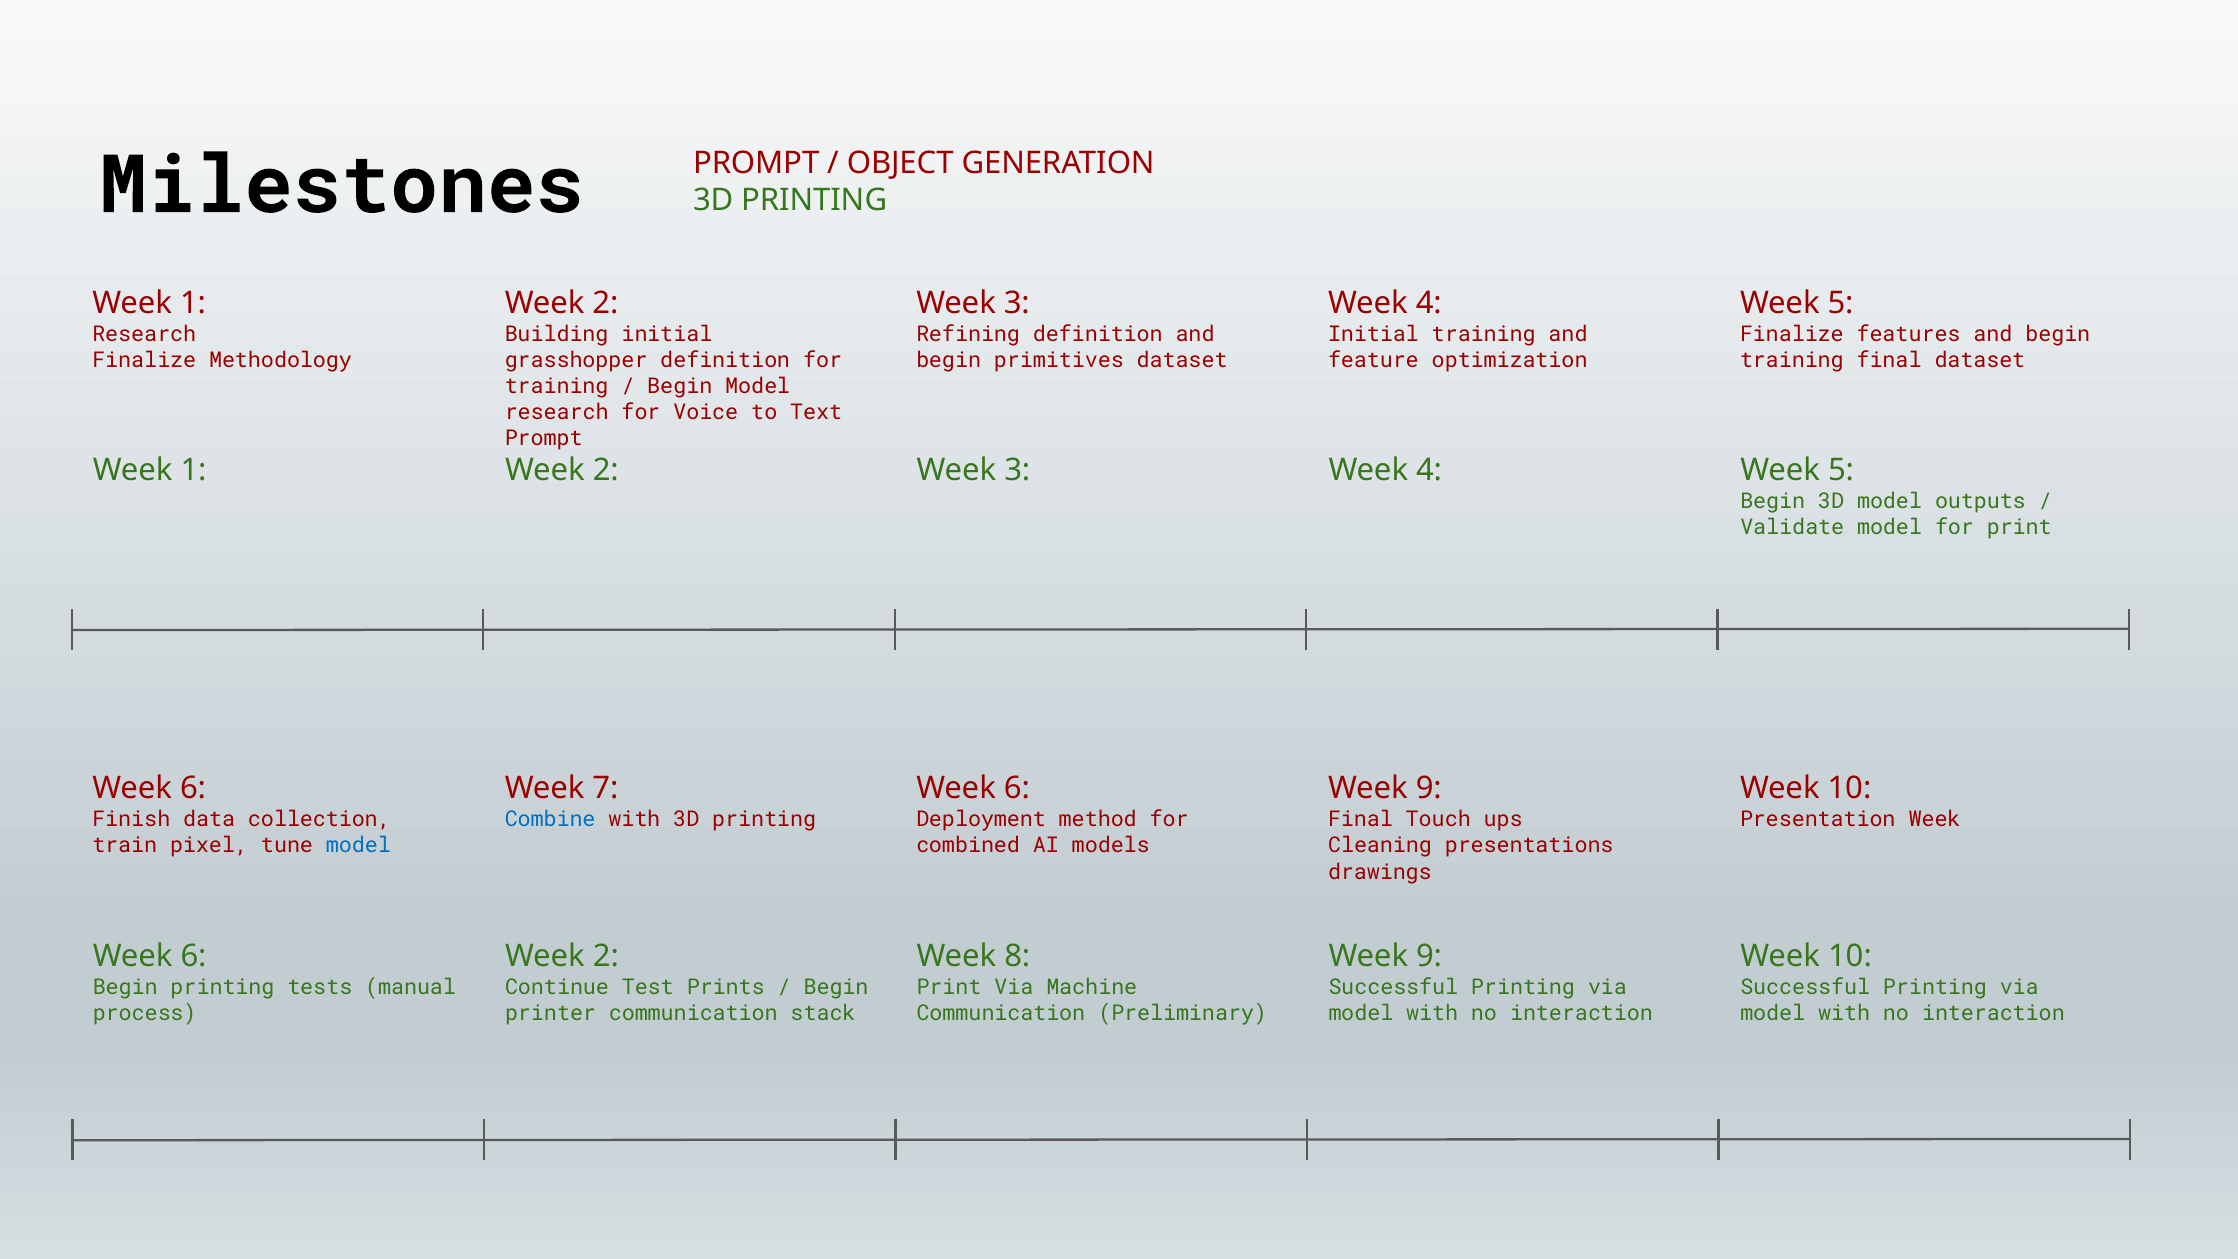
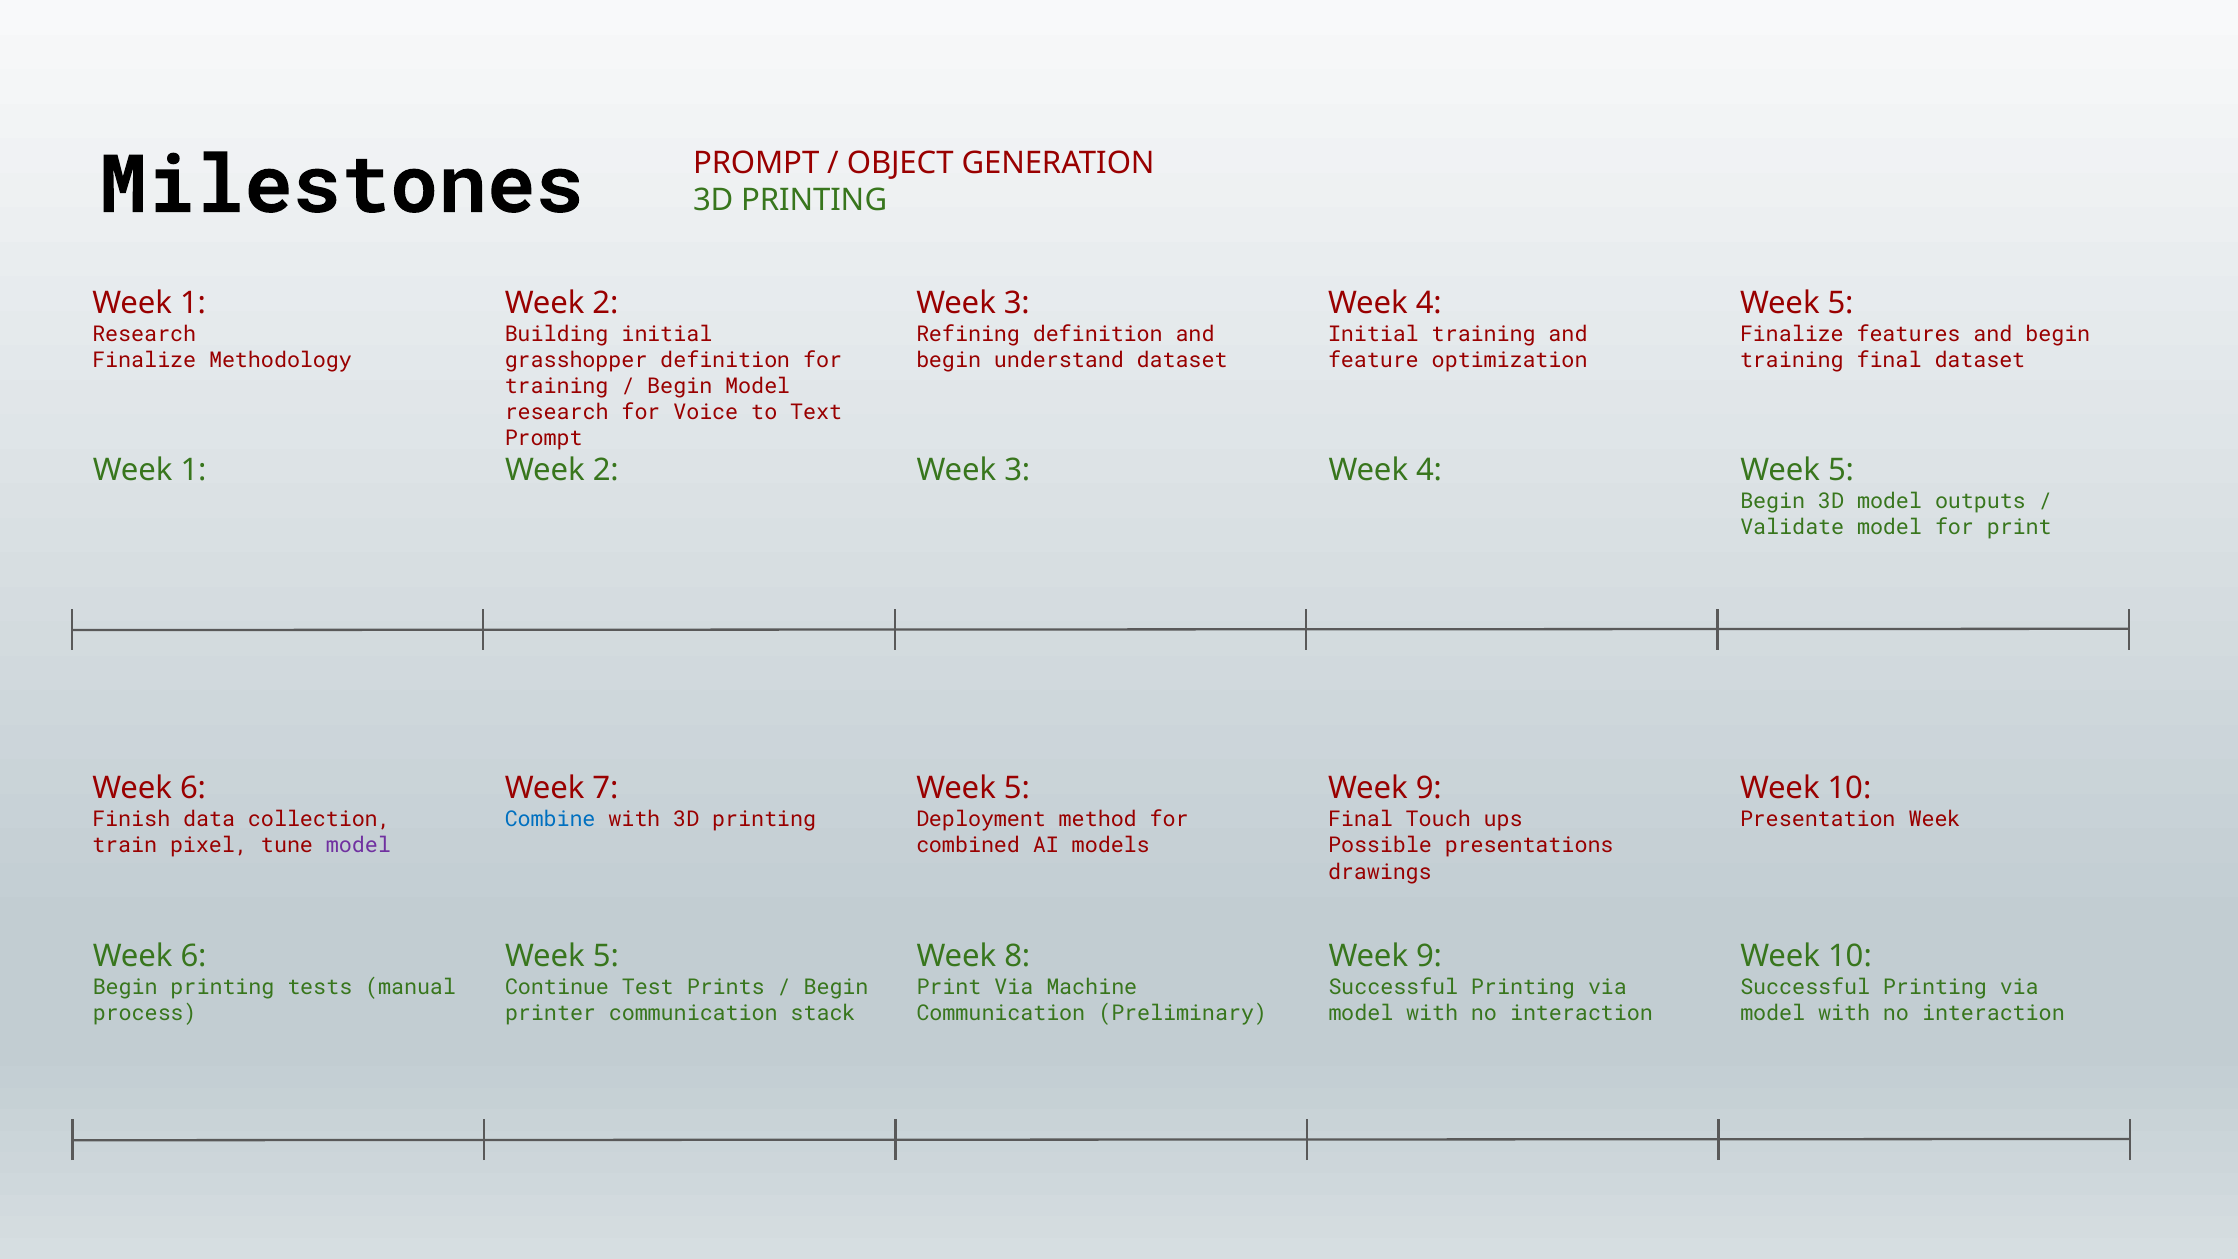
primitives: primitives -> understand
6 at (1017, 789): 6 -> 5
model at (358, 846) colour: blue -> purple
Cleaning: Cleaning -> Possible
2 at (606, 956): 2 -> 5
